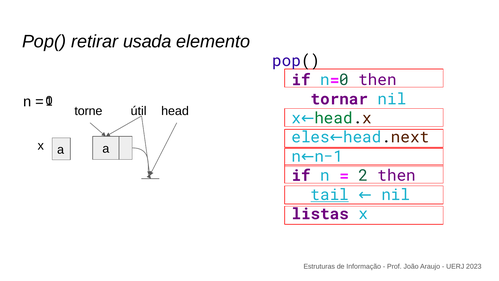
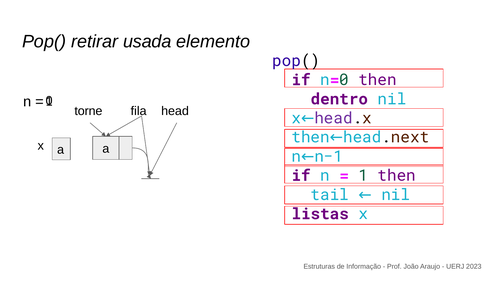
tornar: tornar -> dentro
útil: útil -> fila
head at (333, 118) colour: green -> purple
eles at (311, 137): eles -> then
2 at (363, 175): 2 -> 1
tail underline: present -> none
